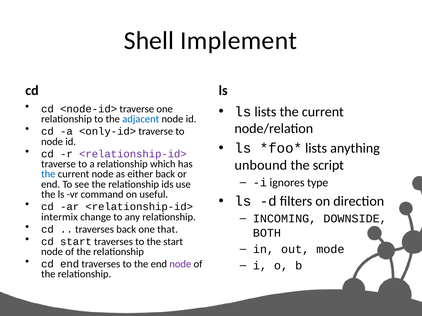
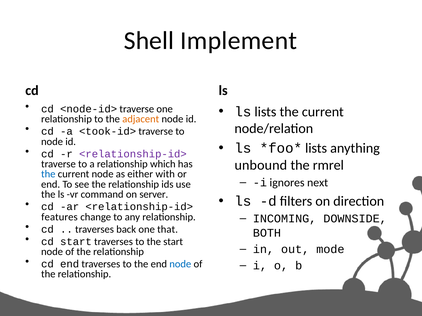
adjacent colour: blue -> orange
<only-id>: <only-id> -> <took-id>
script: script -> rmrel
either back: back -> with
type: type -> next
useful: useful -> server
intermix: intermix -> features
node at (180, 264) colour: purple -> blue
